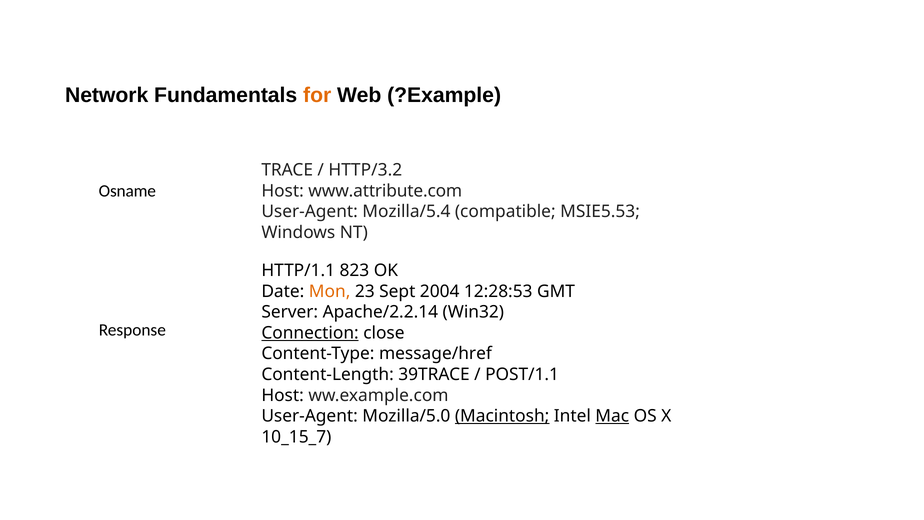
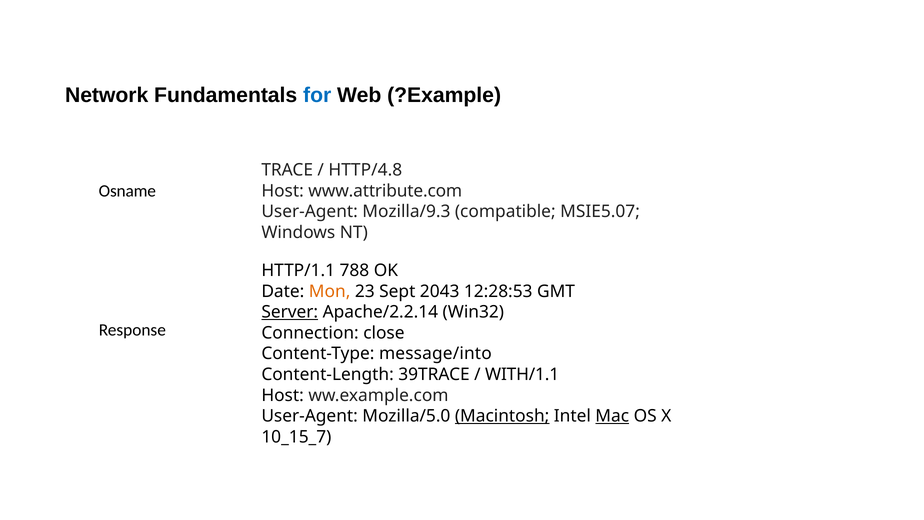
for colour: orange -> blue
HTTP/3.2: HTTP/3.2 -> HTTP/4.8
Mozilla/5.4: Mozilla/5.4 -> Mozilla/9.3
MSIE5.53: MSIE5.53 -> MSIE5.07
823: 823 -> 788
2004: 2004 -> 2043
Server underline: none -> present
Connection underline: present -> none
message/href: message/href -> message/into
POST/1.1: POST/1.1 -> WITH/1.1
